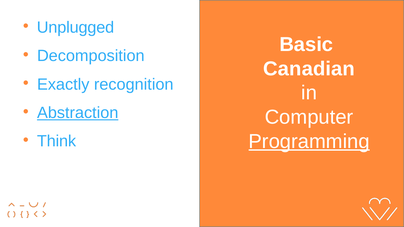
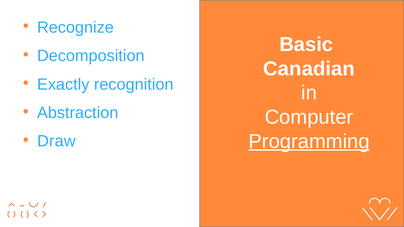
Unplugged: Unplugged -> Recognize
Abstraction underline: present -> none
Think: Think -> Draw
